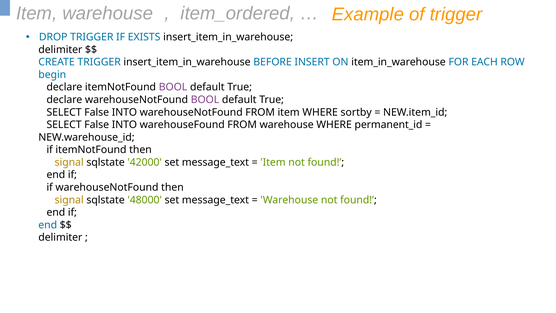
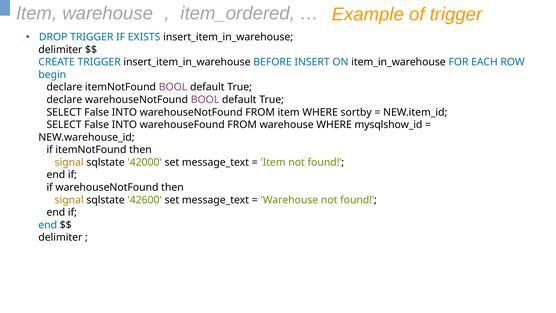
permanent_id: permanent_id -> mysqlshow_id
48000: 48000 -> 42600
